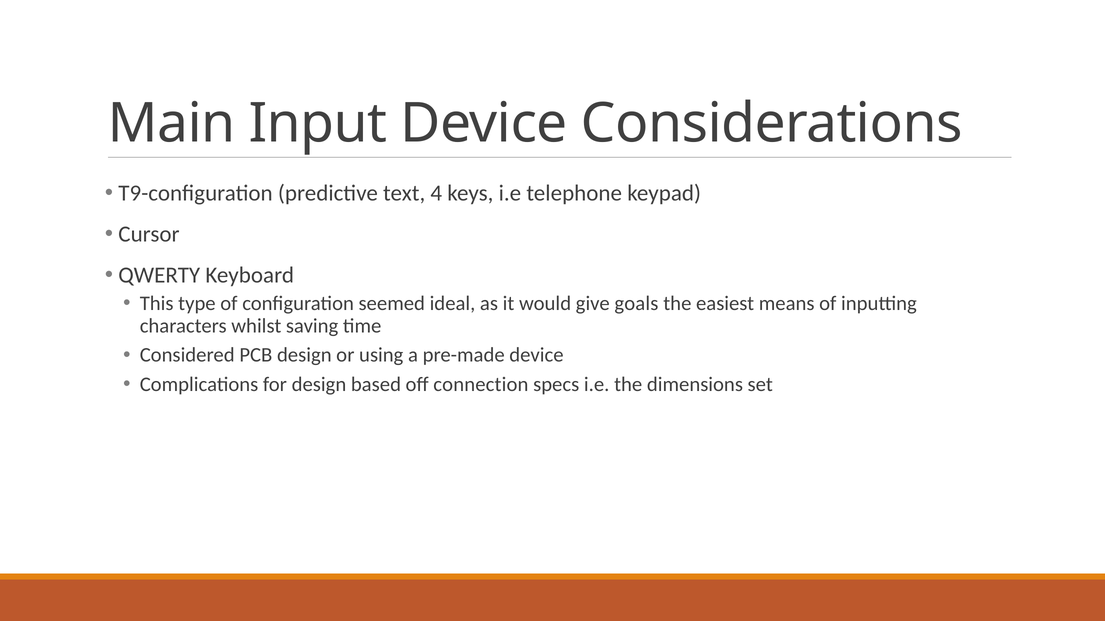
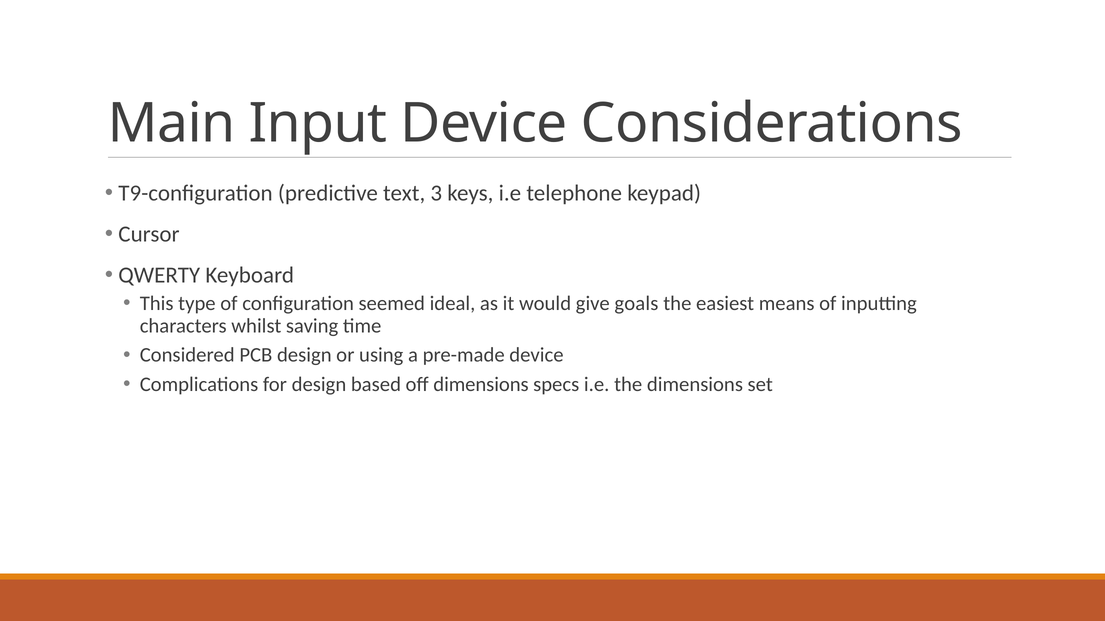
4: 4 -> 3
off connection: connection -> dimensions
